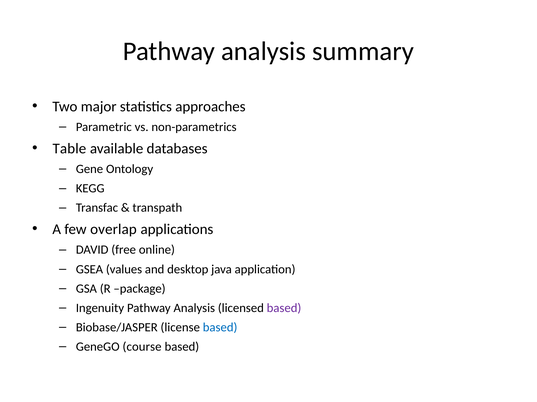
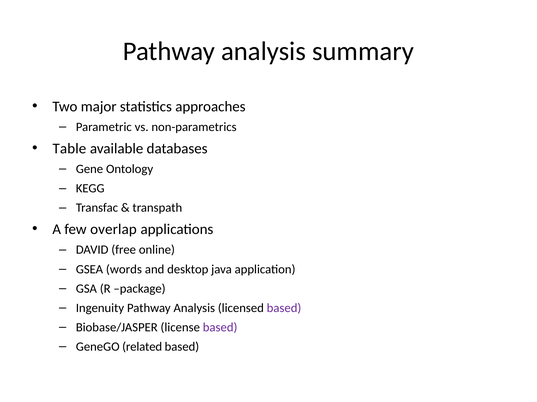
values: values -> words
based at (220, 328) colour: blue -> purple
course: course -> related
